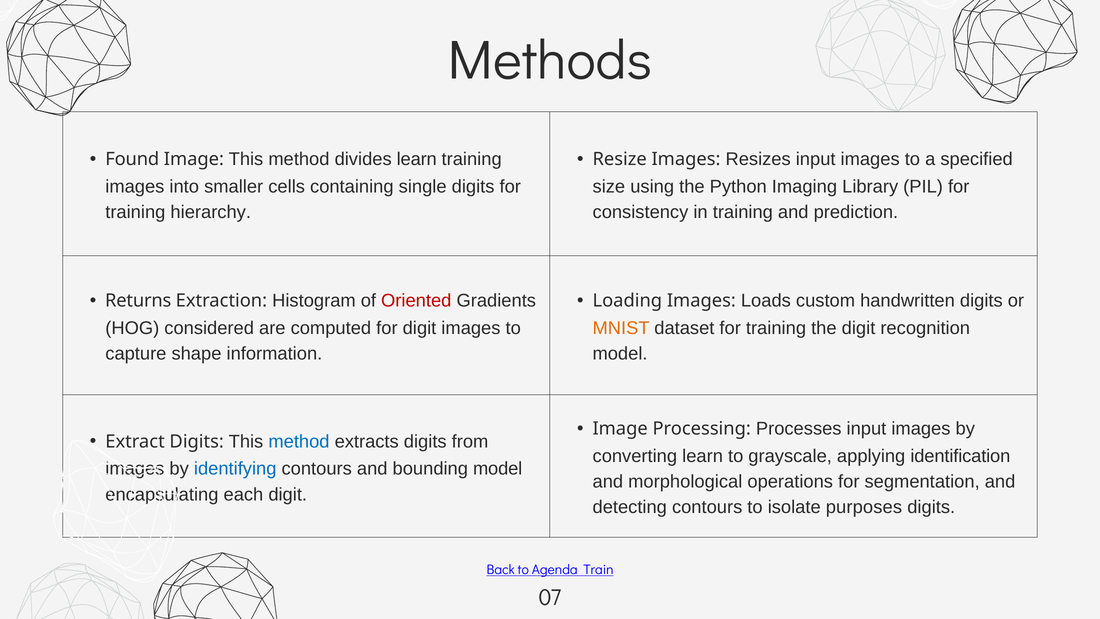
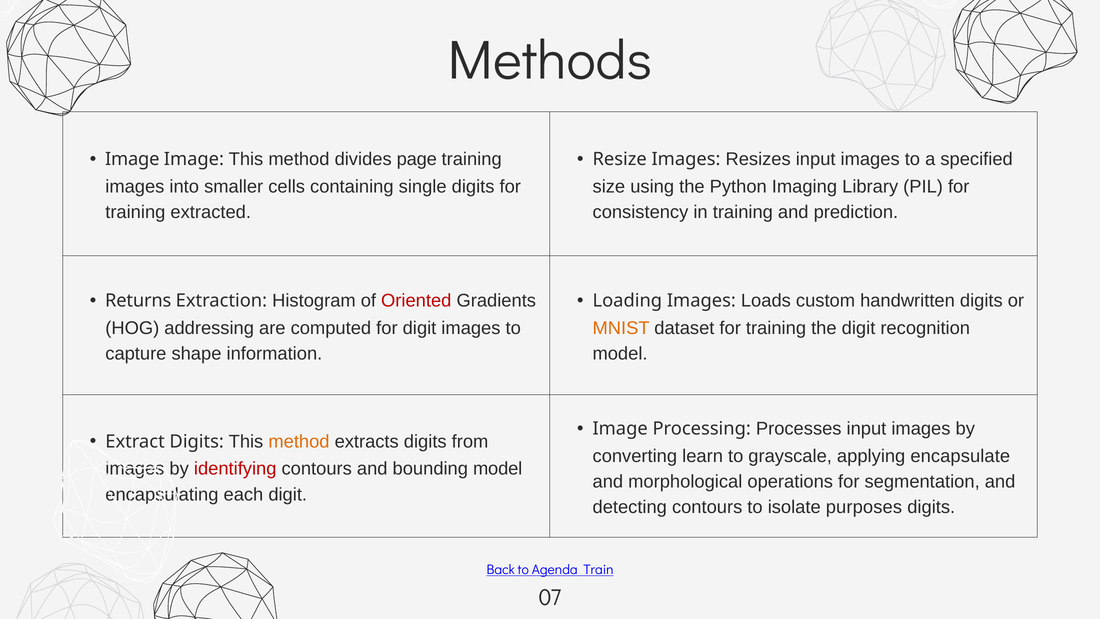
Found at (132, 159): Found -> Image
divides learn: learn -> page
hierarchy: hierarchy -> extracted
considered: considered -> addressing
method at (299, 441) colour: blue -> orange
identification: identification -> encapsulate
identifying colour: blue -> red
